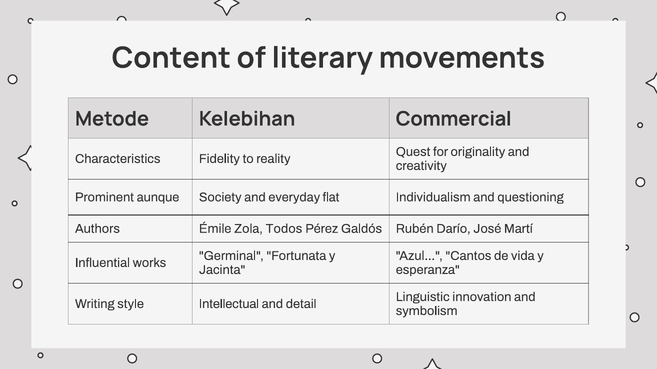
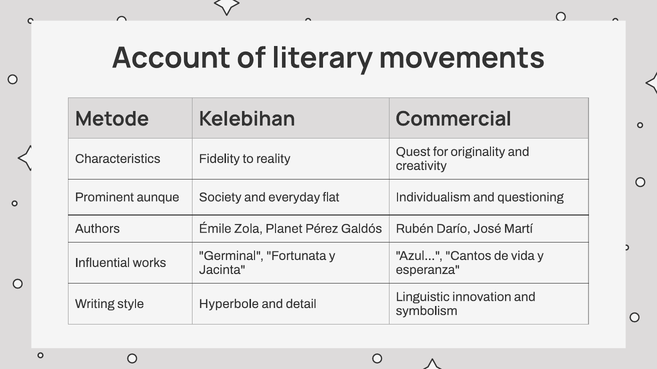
Content: Content -> Account
Todos: Todos -> Planet
Intellectual: Intellectual -> Hyperbole
